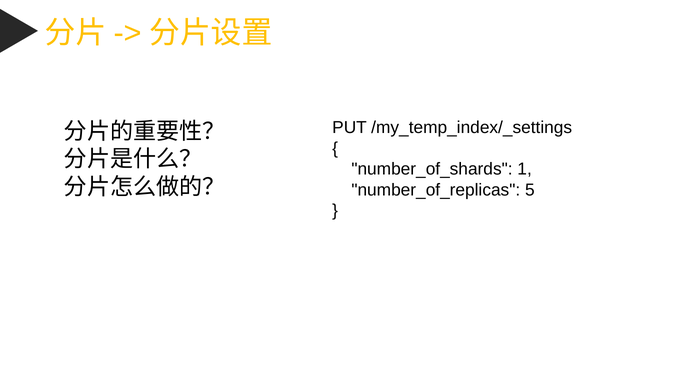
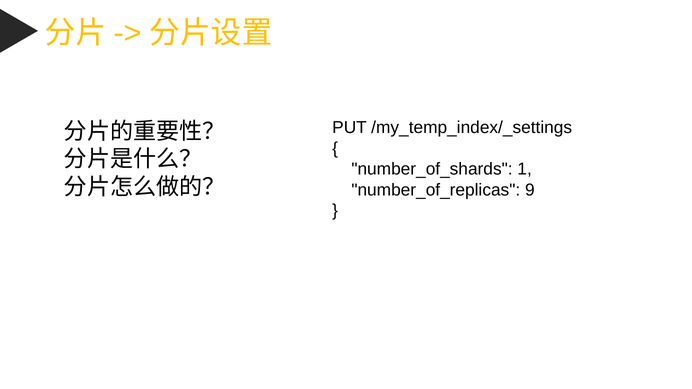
5: 5 -> 9
